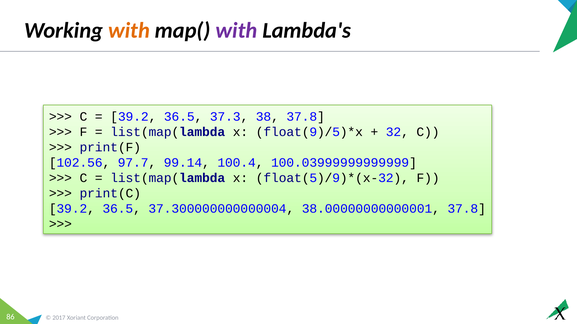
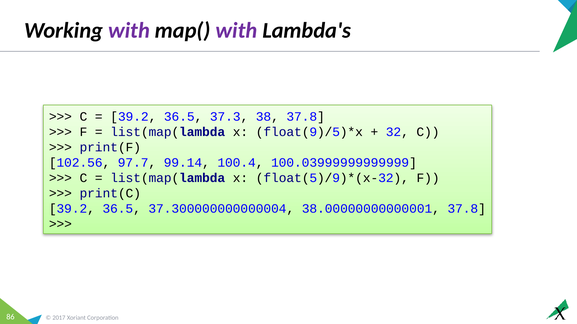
with at (129, 30) colour: orange -> purple
